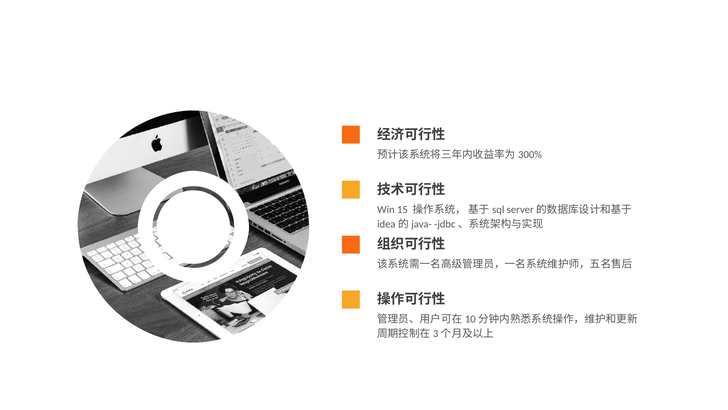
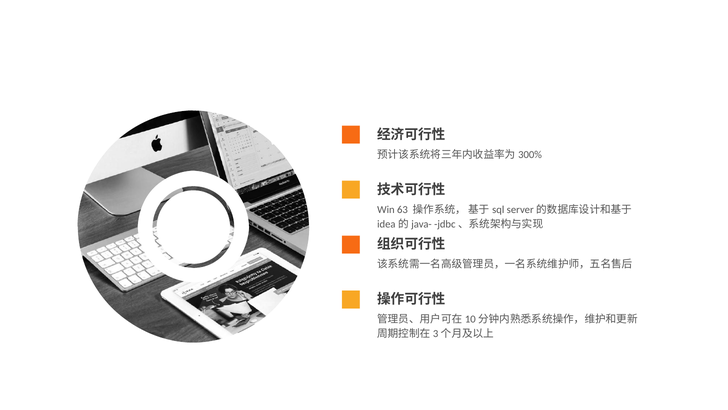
15: 15 -> 63
